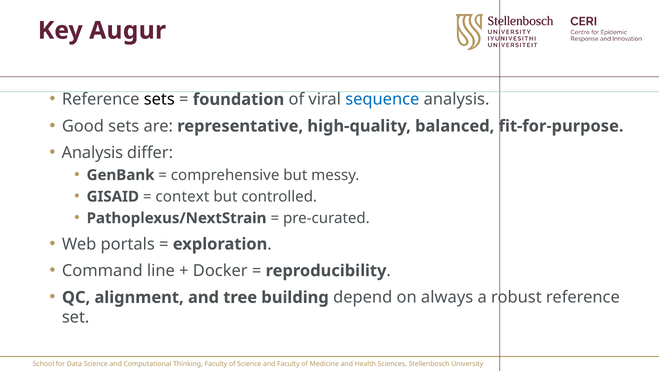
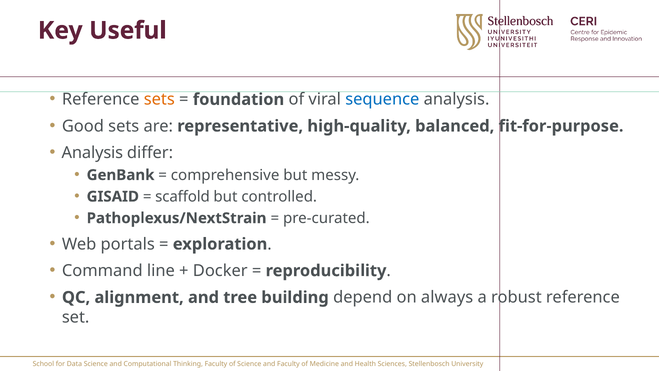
Augur: Augur -> Useful
sets at (159, 99) colour: black -> orange
context: context -> scaffold
